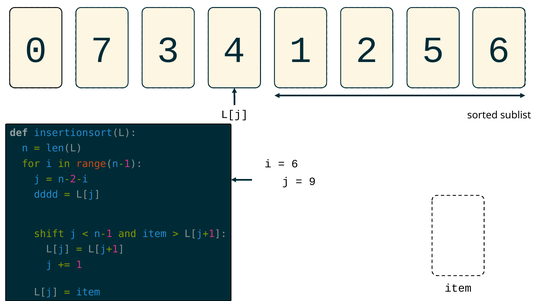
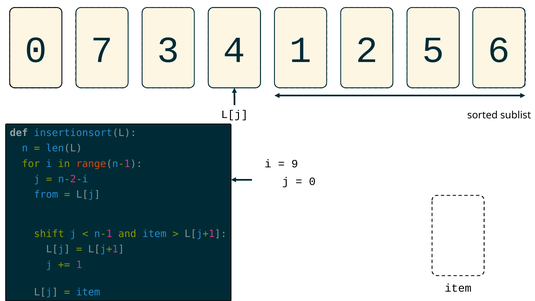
6 at (295, 164): 6 -> 9
9 at (312, 181): 9 -> 0
dddd: dddd -> from
